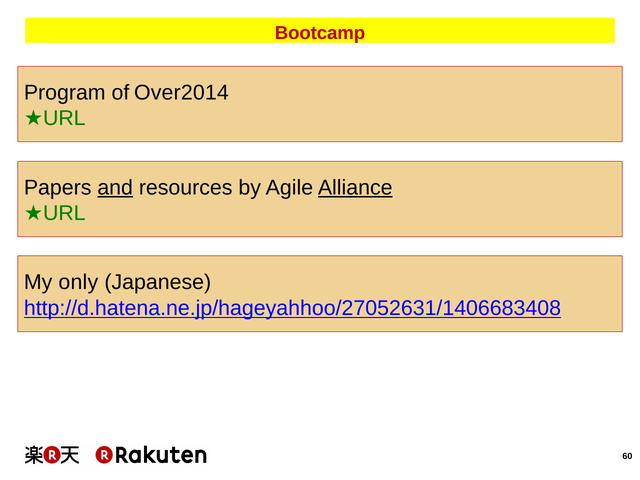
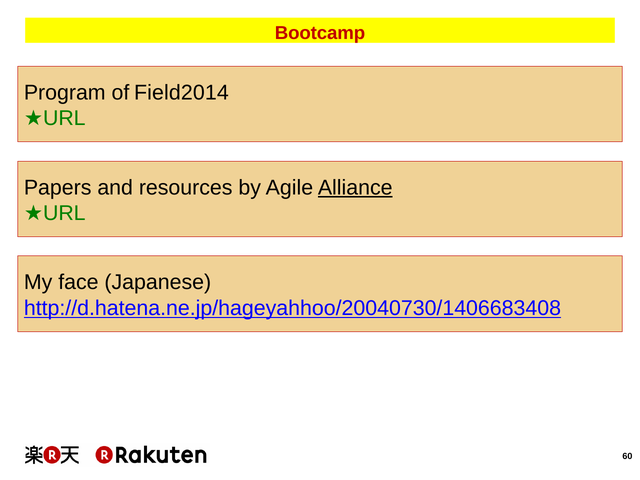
Over2014: Over2014 -> Field2014
and underline: present -> none
only: only -> face
http://d.hatena.ne.jp/hageyahhoo/27052631/1406683408: http://d.hatena.ne.jp/hageyahhoo/27052631/1406683408 -> http://d.hatena.ne.jp/hageyahhoo/20040730/1406683408
